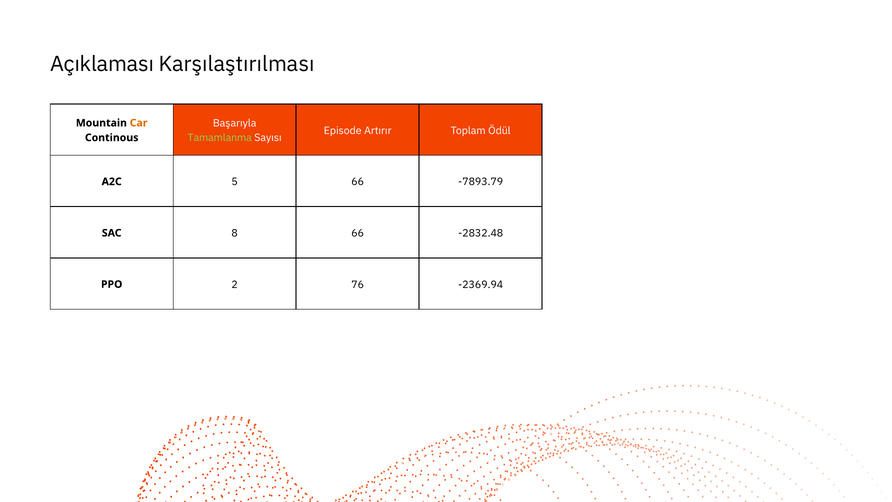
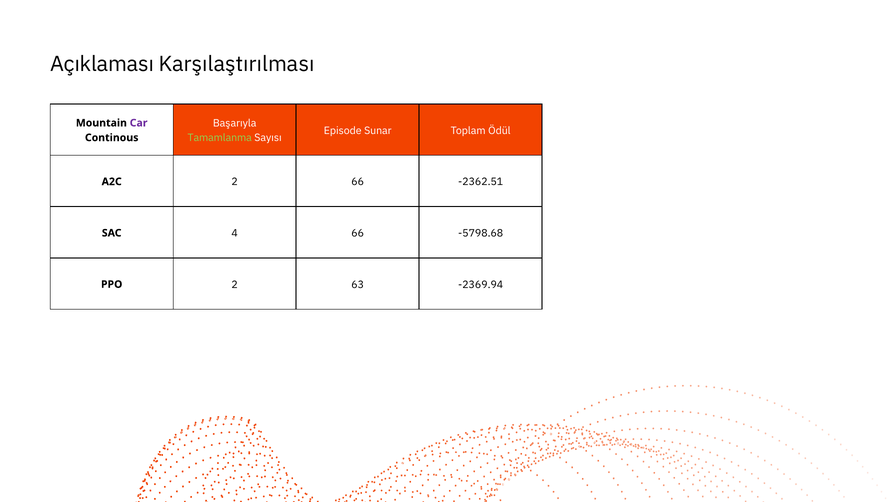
Car colour: orange -> purple
Artırır: Artırır -> Sunar
A2C 5: 5 -> 2
-7893.79: -7893.79 -> -2362.51
8: 8 -> 4
-2832.48: -2832.48 -> -5798.68
76: 76 -> 63
